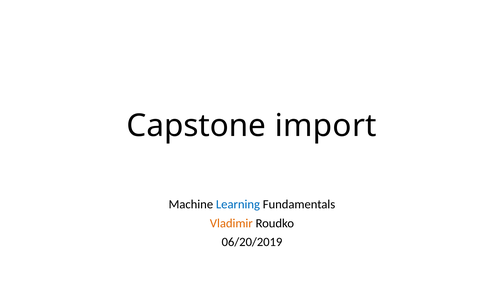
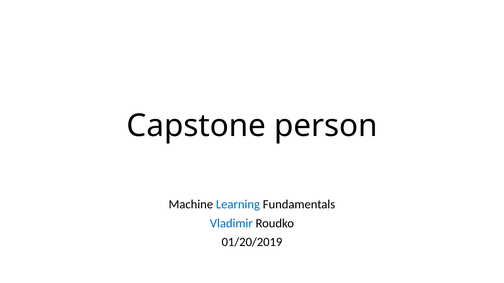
import: import -> person
Vladimir colour: orange -> blue
06/20/2019: 06/20/2019 -> 01/20/2019
